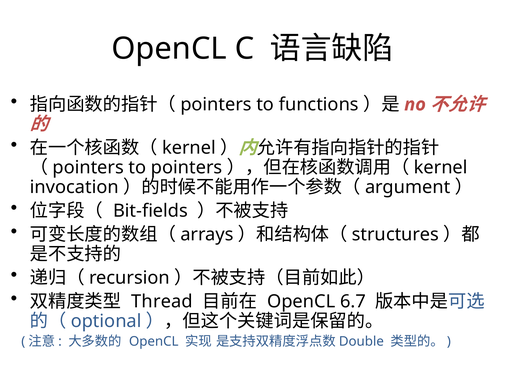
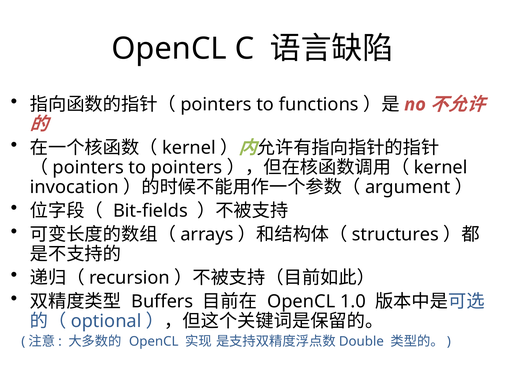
Thread: Thread -> Buffers
6.7: 6.7 -> 1.0
